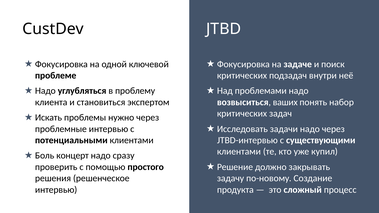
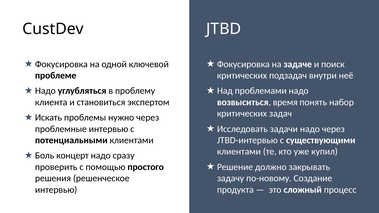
ваших: ваших -> время
